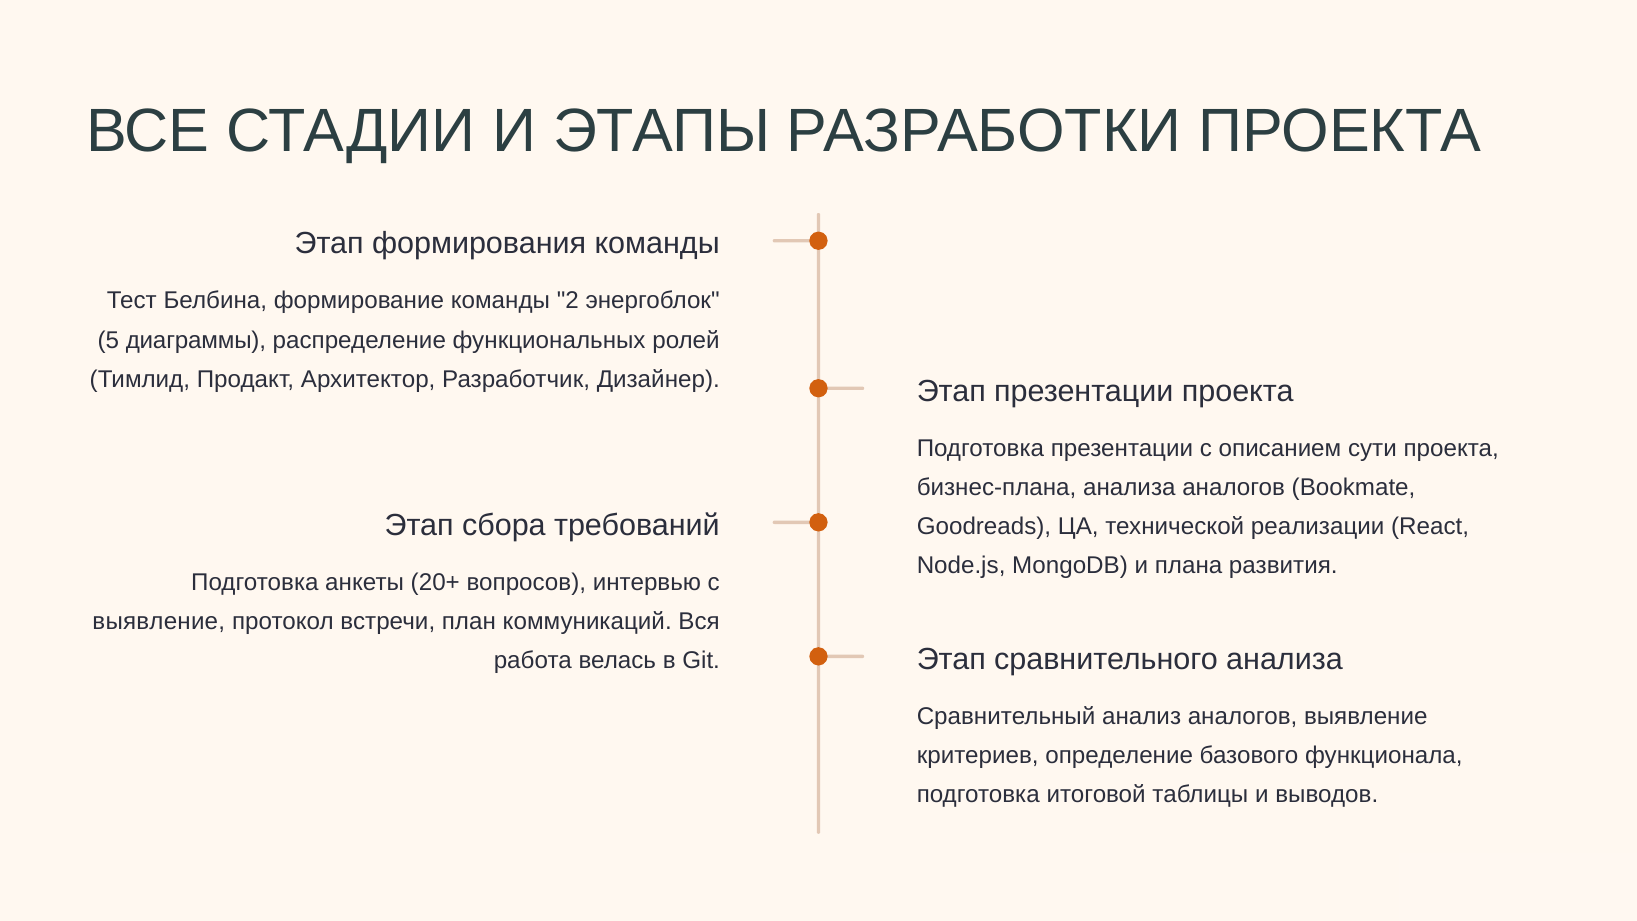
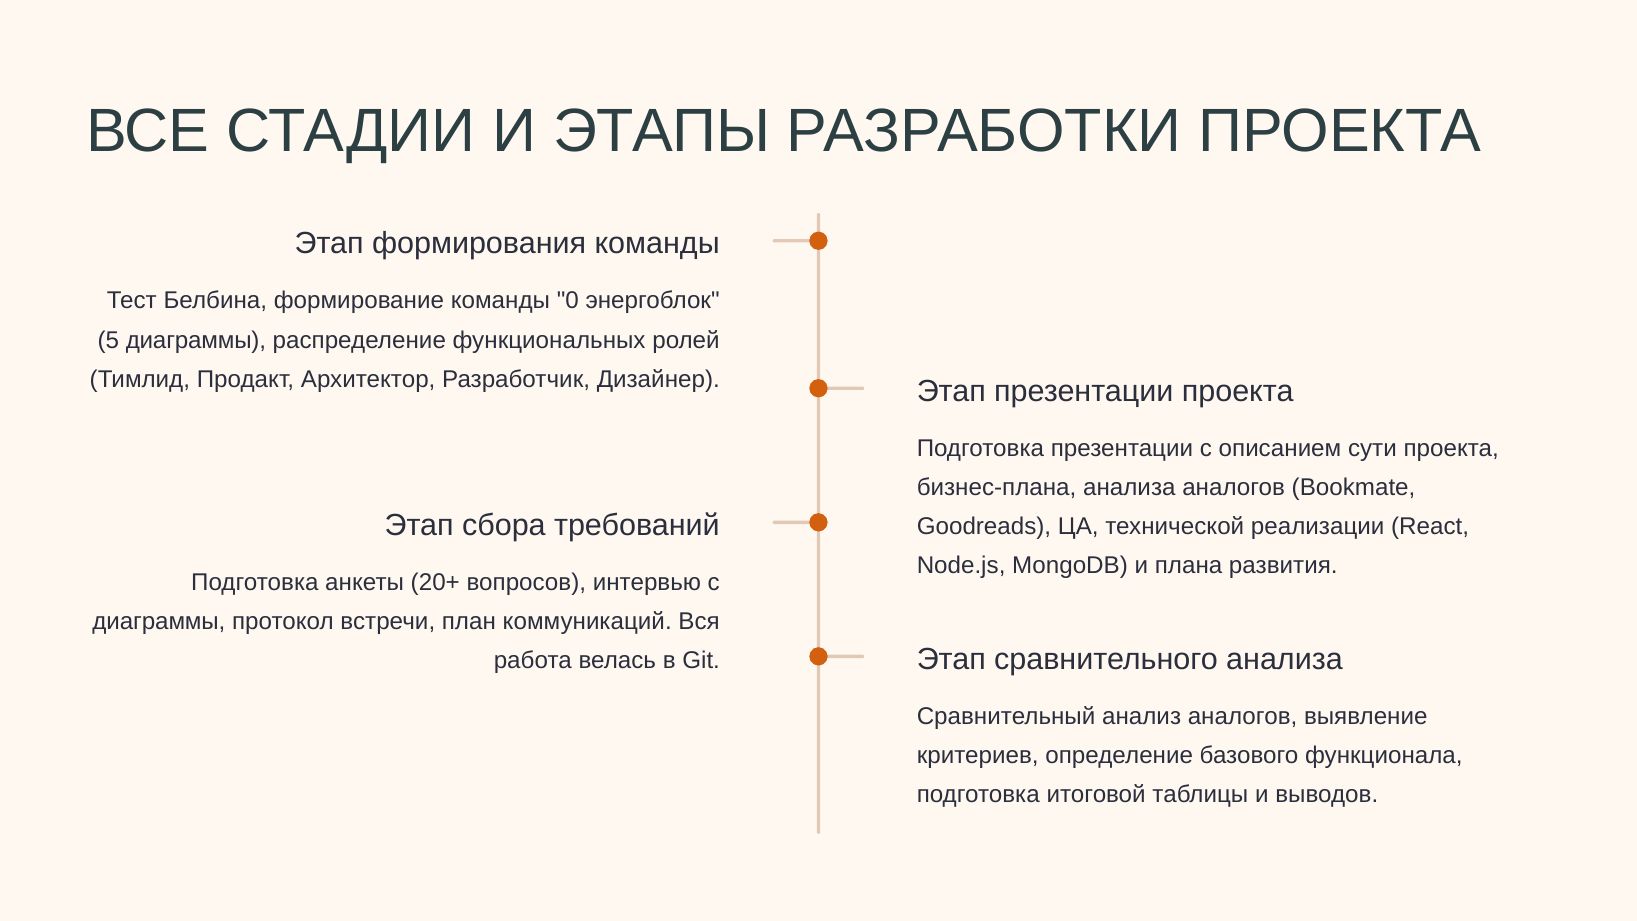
2: 2 -> 0
выявление at (159, 622): выявление -> диаграммы
